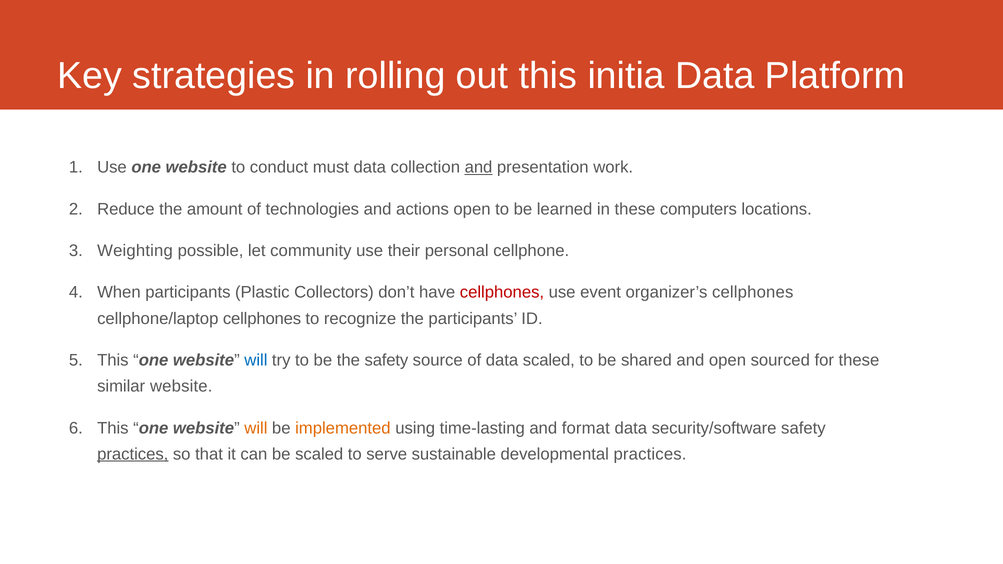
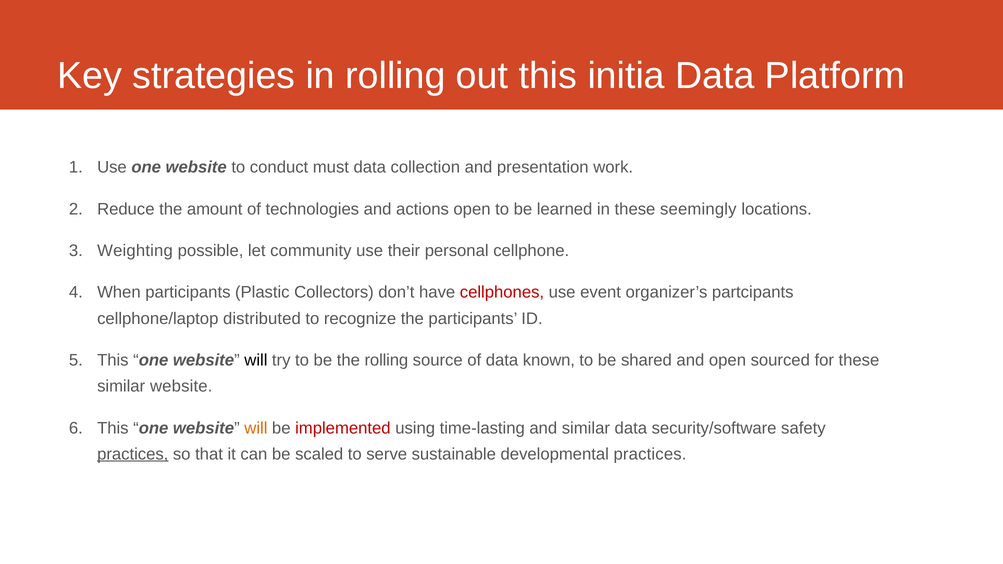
and at (479, 167) underline: present -> none
computers: computers -> seemingly
organizer’s cellphones: cellphones -> partcipants
cellphone/laptop cellphones: cellphones -> distributed
will at (256, 360) colour: blue -> black
the safety: safety -> rolling
data scaled: scaled -> known
implemented colour: orange -> red
and format: format -> similar
